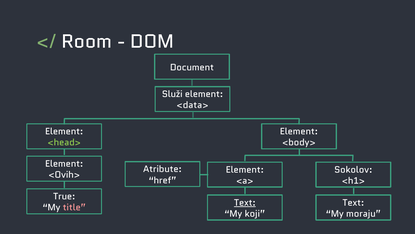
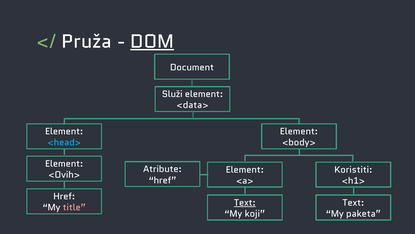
Room: Room -> Pruža
DOM underline: none -> present
<head> colour: light green -> light blue
Sokolov: Sokolov -> Koristiti
True at (64, 196): True -> Href
moraju: moraju -> paketa
